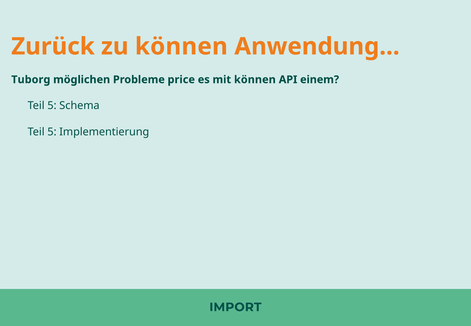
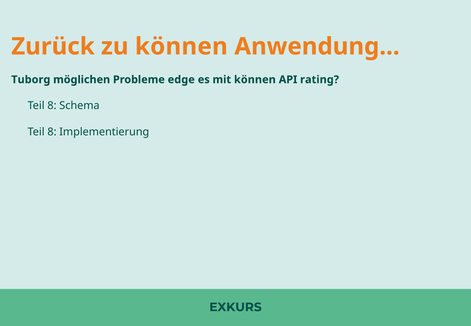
price: price -> edge
einem: einem -> rating
5 at (52, 106): 5 -> 8
5 at (52, 132): 5 -> 8
IMPORT: IMPORT -> EXKURS
